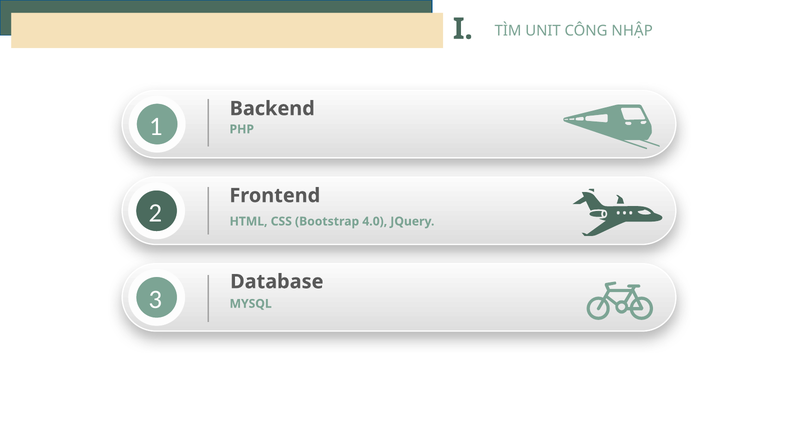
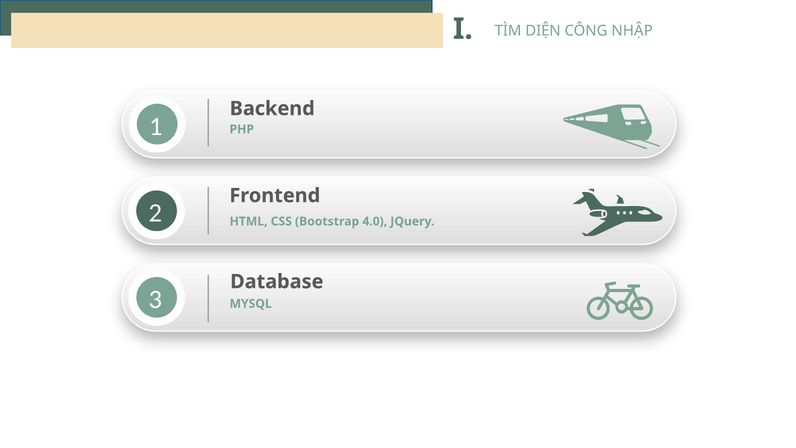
UNIT: UNIT -> DIỆN
